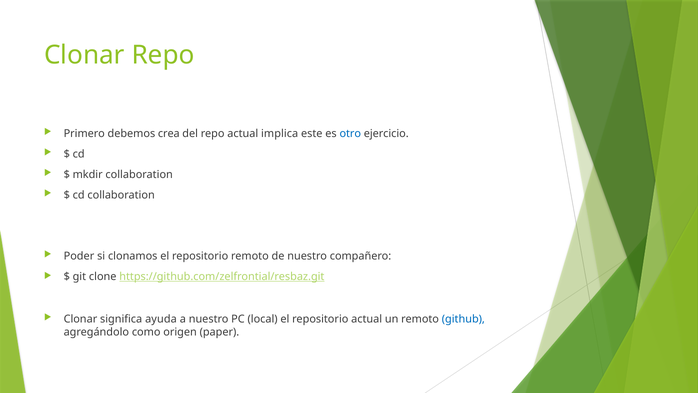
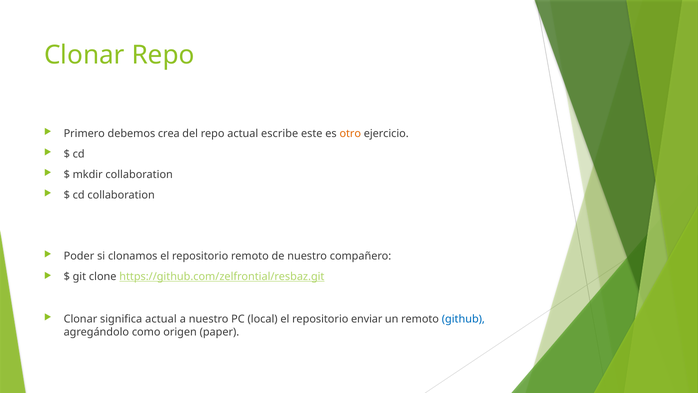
implica: implica -> escribe
otro colour: blue -> orange
significa ayuda: ayuda -> actual
repositorio actual: actual -> enviar
